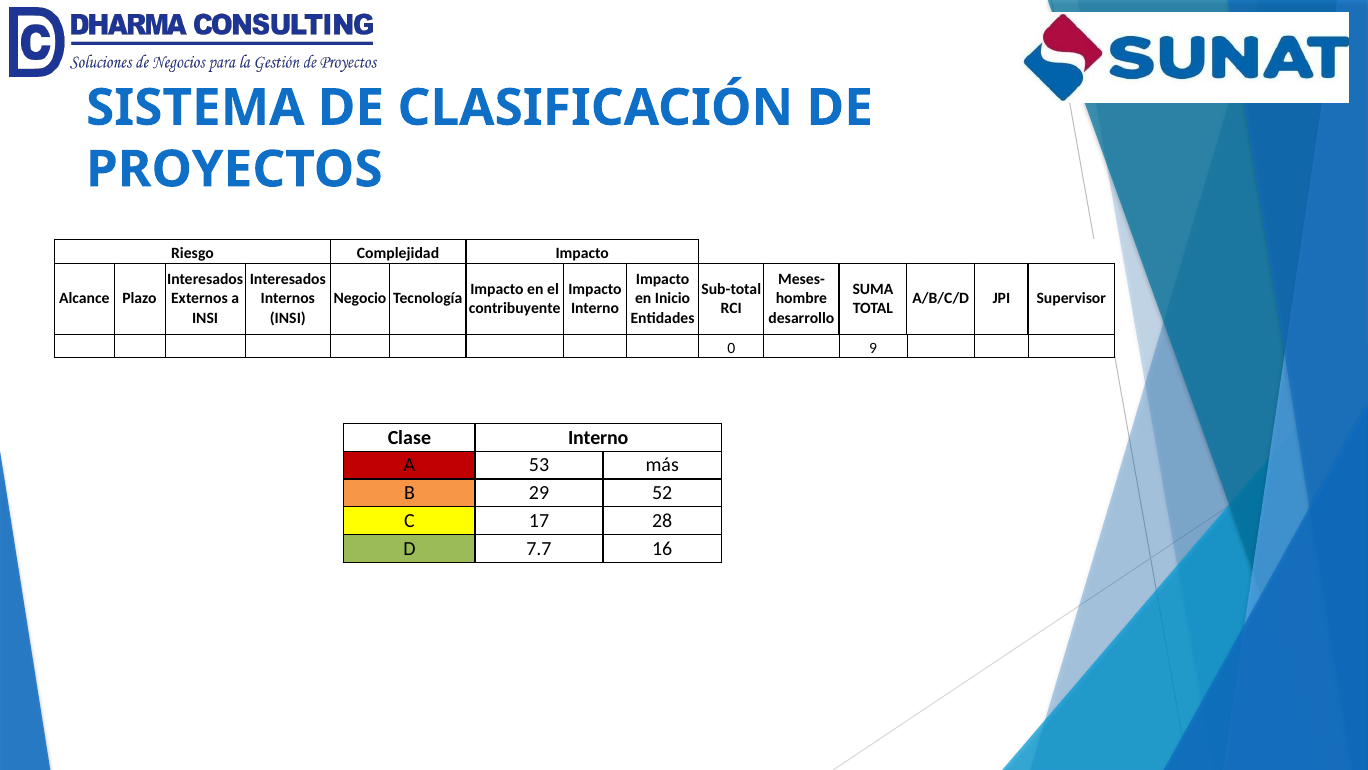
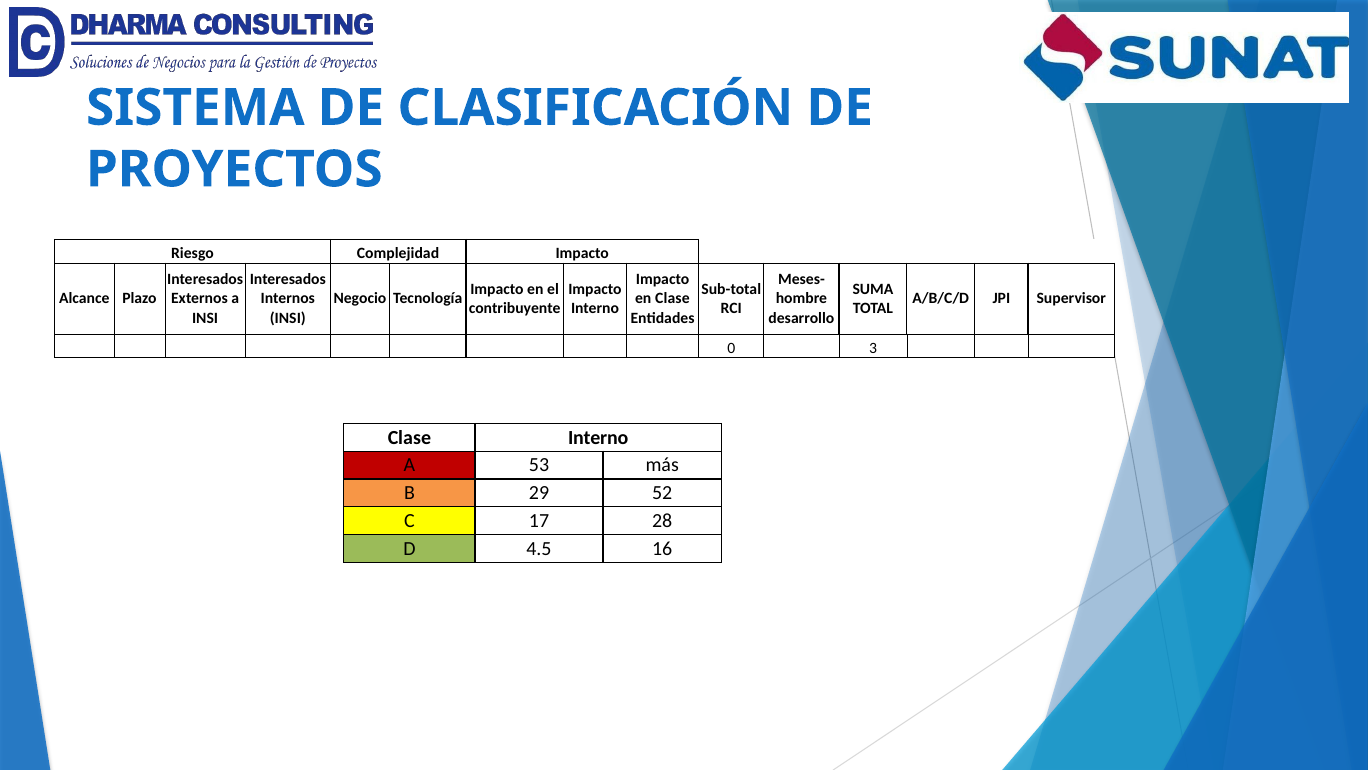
en Inicio: Inicio -> Clase
9: 9 -> 3
7.7: 7.7 -> 4.5
